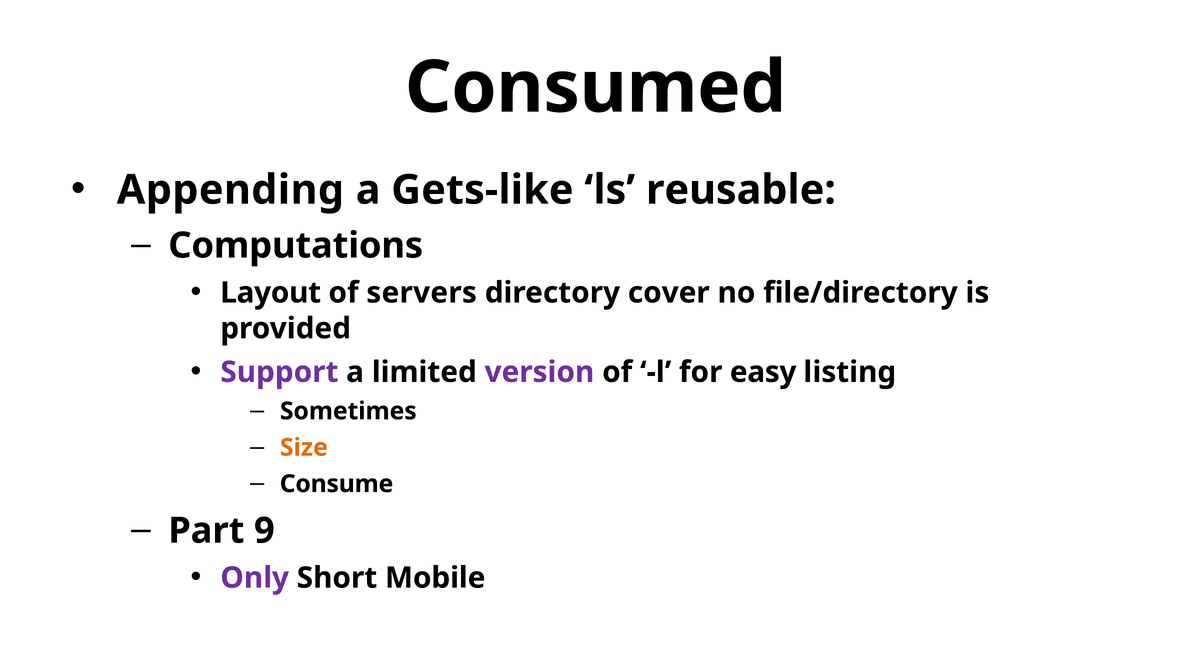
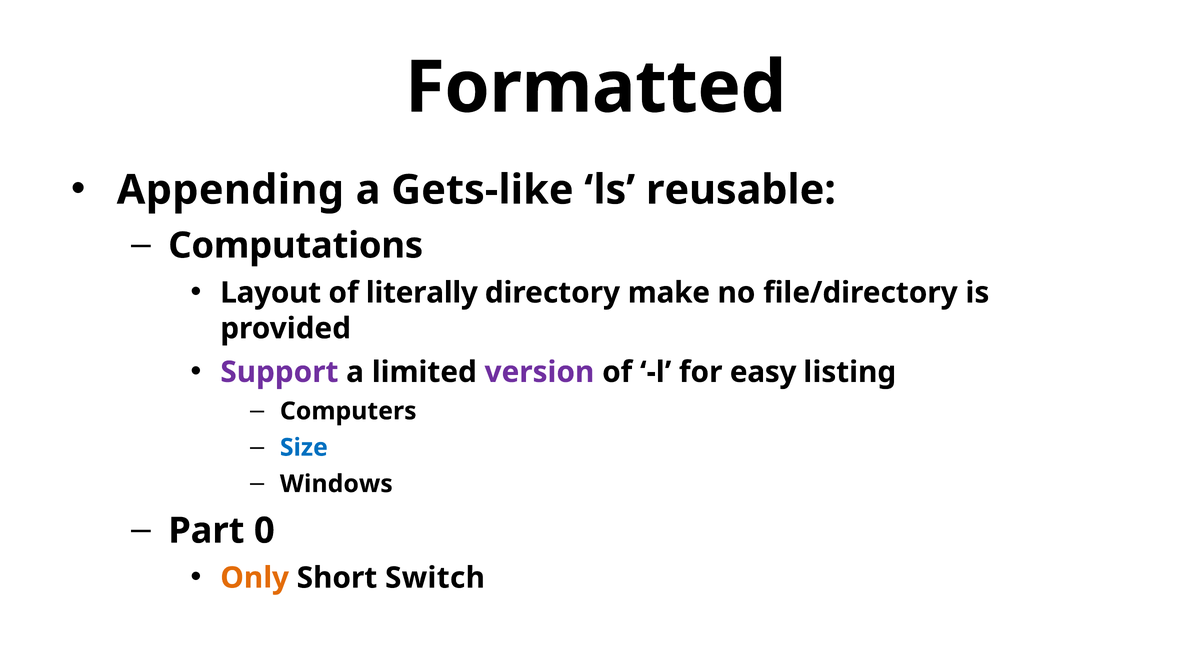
Consumed: Consumed -> Formatted
servers: servers -> literally
cover: cover -> make
Sometimes: Sometimes -> Computers
Size colour: orange -> blue
Consume: Consume -> Windows
9: 9 -> 0
Only colour: purple -> orange
Mobile: Mobile -> Switch
